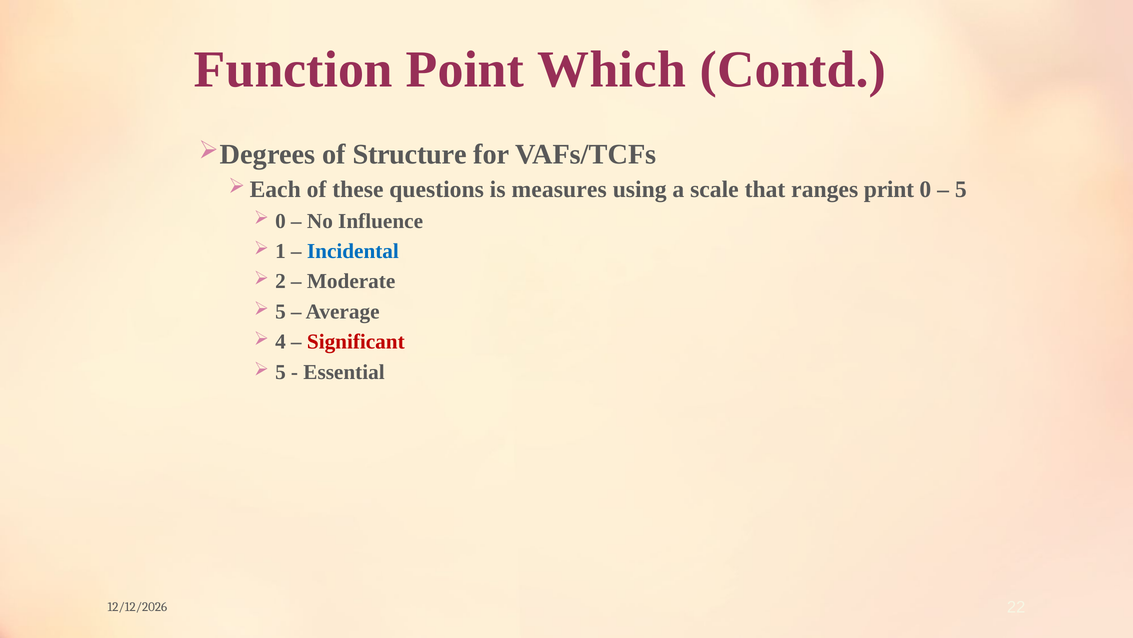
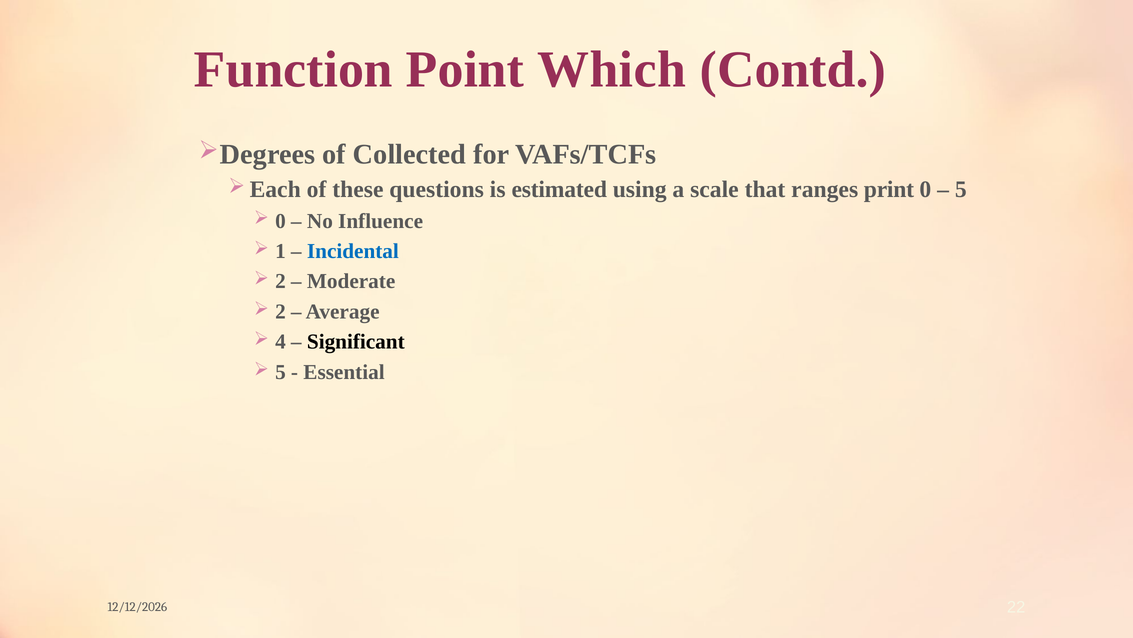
Structure: Structure -> Collected
measures: measures -> estimated
5 at (280, 311): 5 -> 2
Significant colour: red -> black
